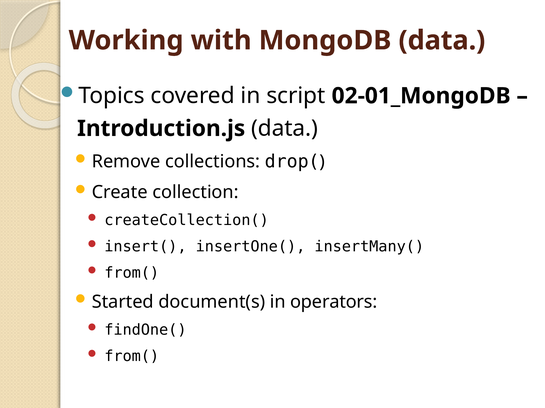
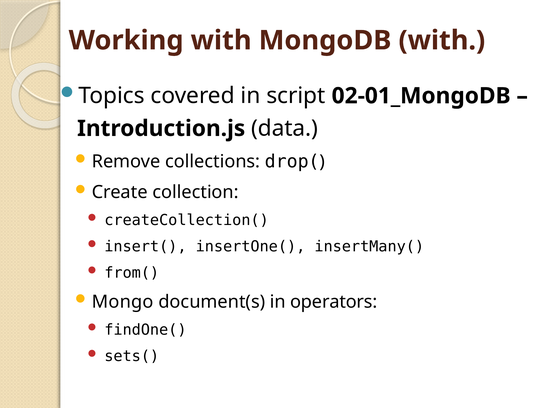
MongoDB data: data -> with
Started: Started -> Mongo
from( at (132, 357): from( -> sets(
